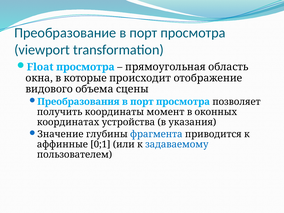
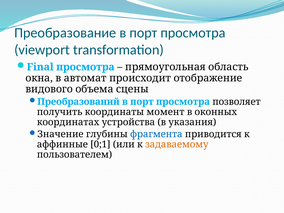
Float: Float -> Final
которые: которые -> автомат
Преобразования: Преобразования -> Преобразований
задаваемому colour: blue -> orange
